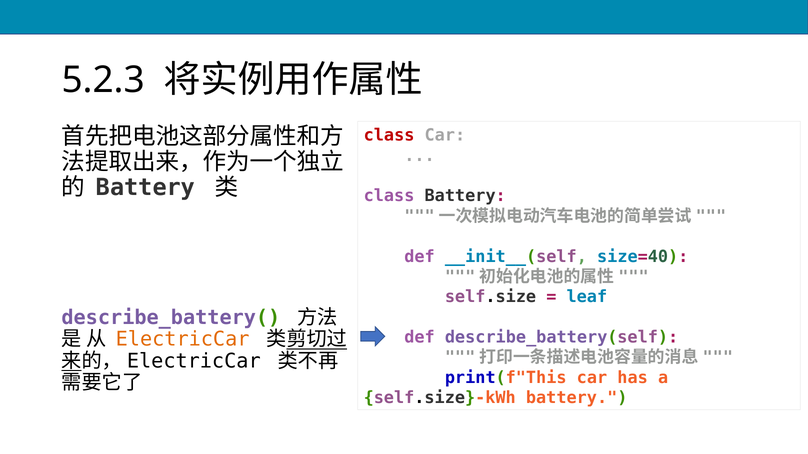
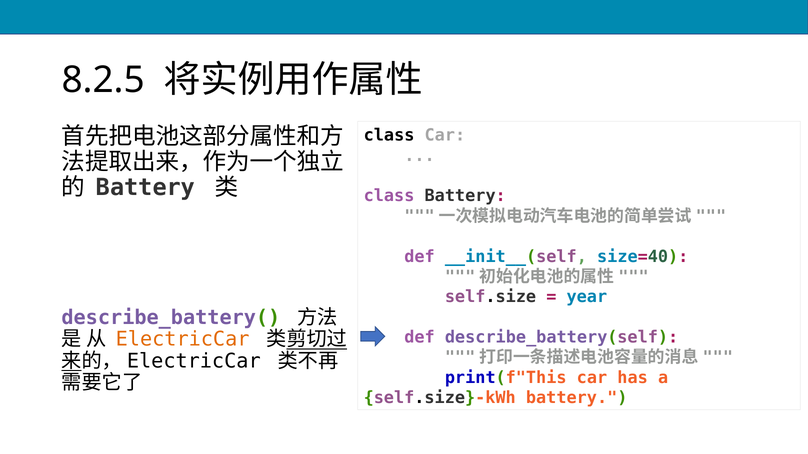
5.2.3: 5.2.3 -> 8.2.5
class at (389, 135) colour: red -> black
leaf: leaf -> year
